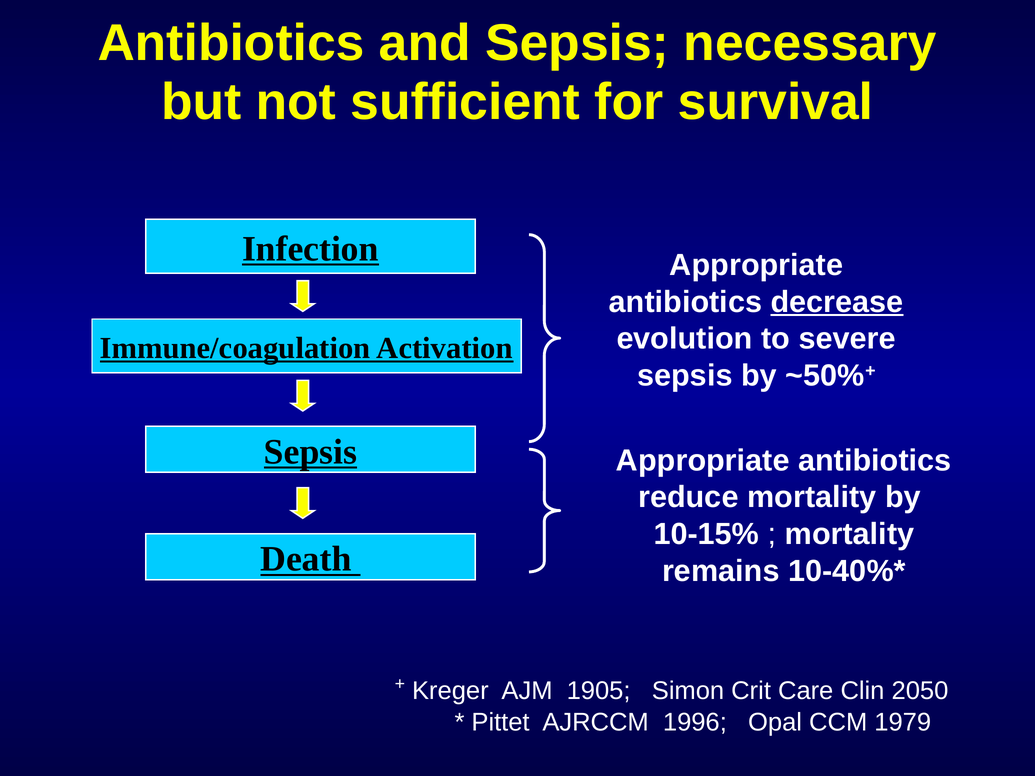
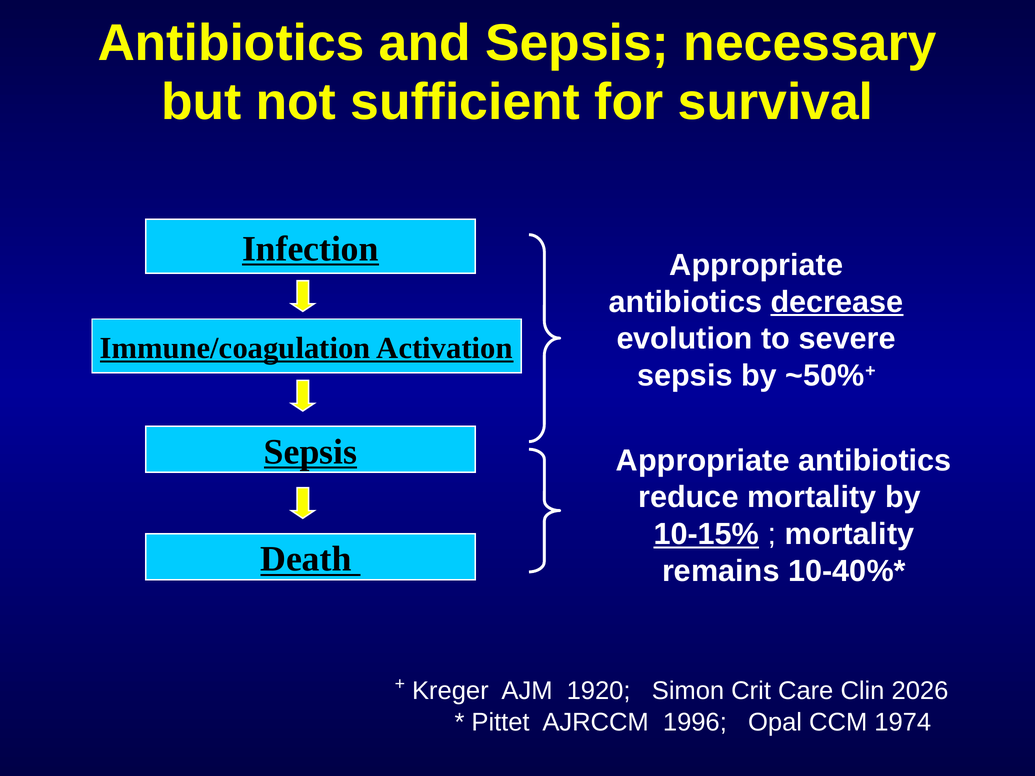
10-15% underline: none -> present
1905: 1905 -> 1920
2050: 2050 -> 2026
1979: 1979 -> 1974
